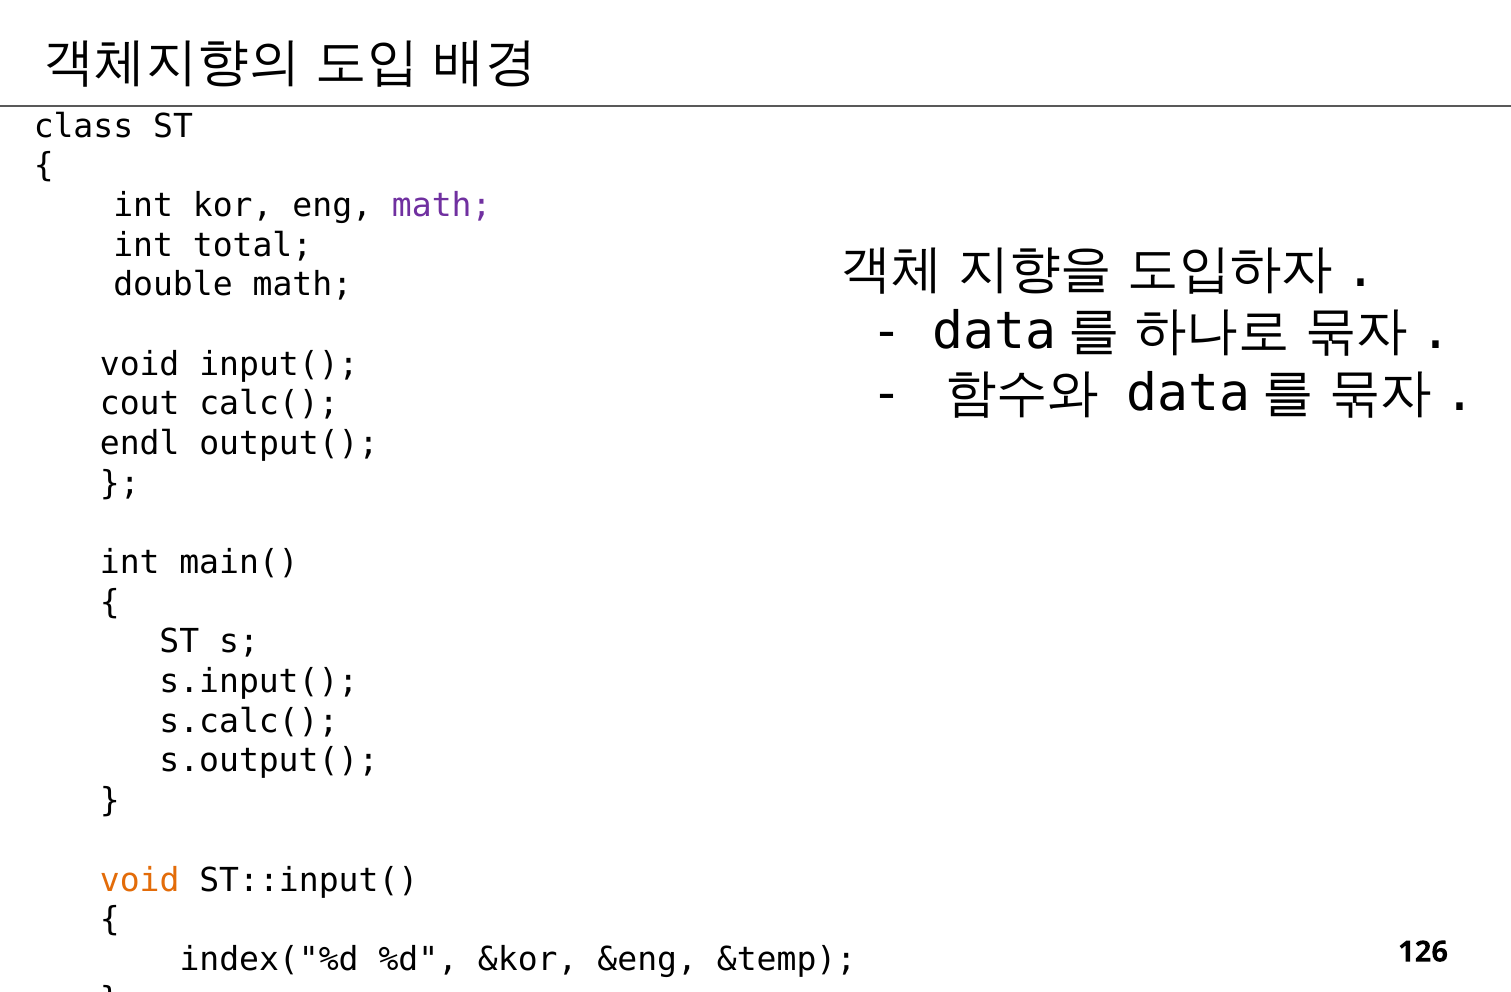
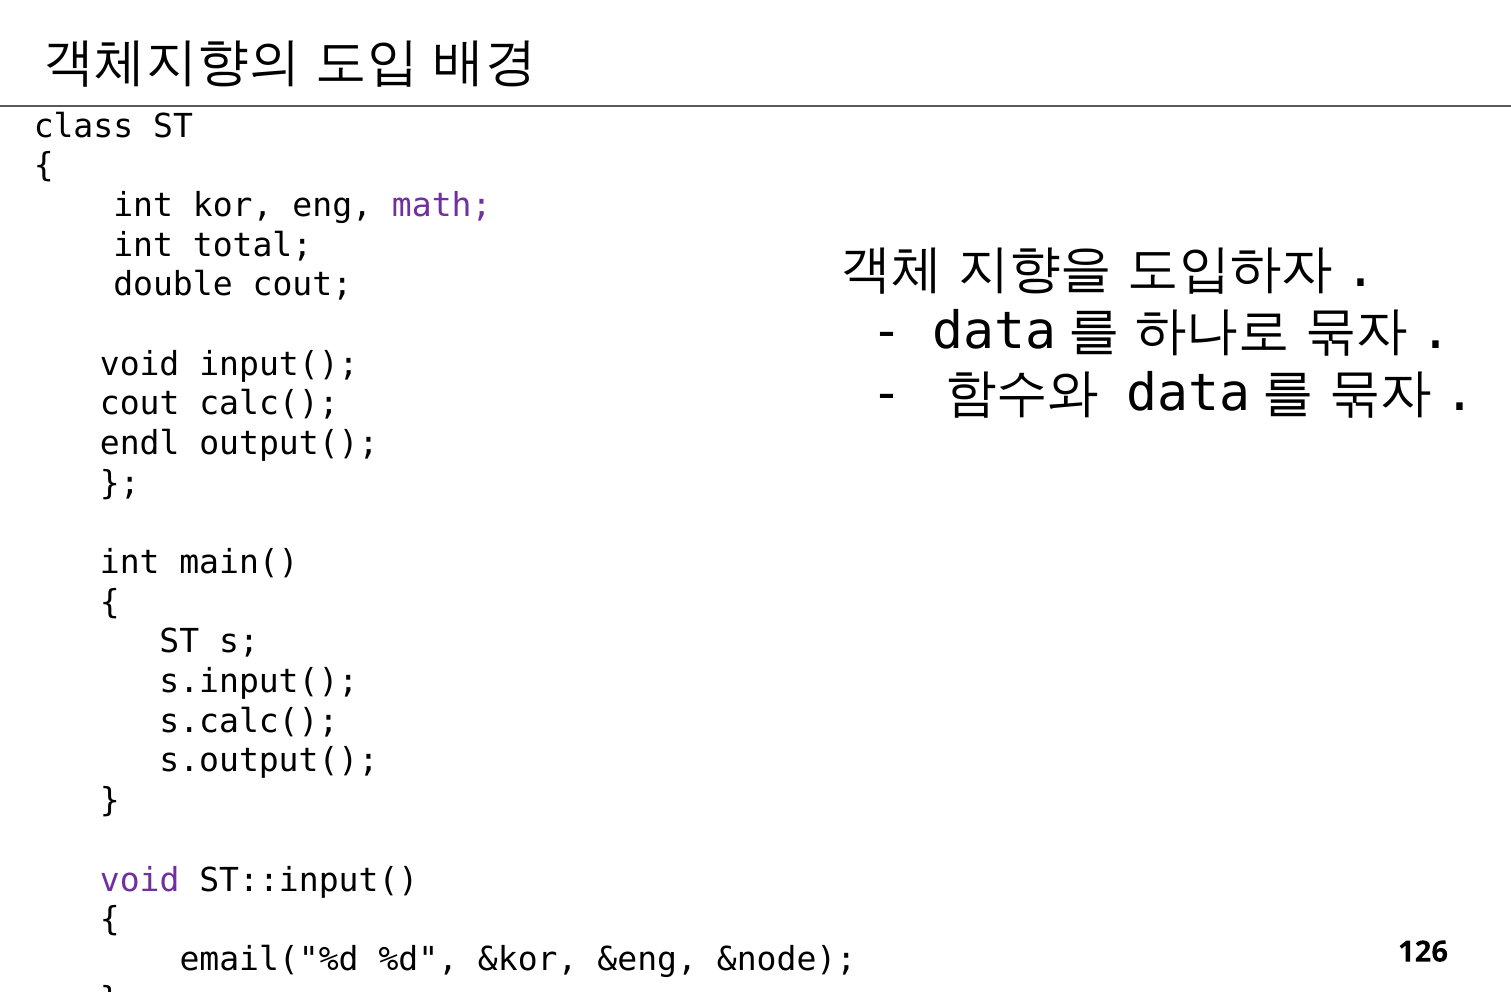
double math: math -> cout
void at (140, 881) colour: orange -> purple
index("%d: index("%d -> email("%d
&temp: &temp -> &node
